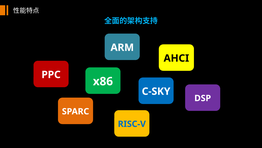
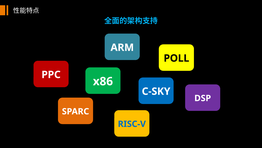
AHCI: AHCI -> POLL
